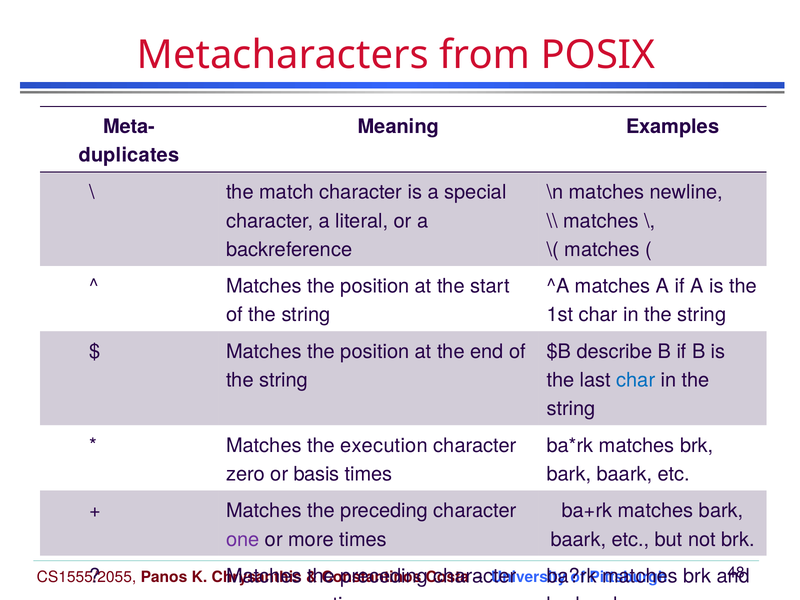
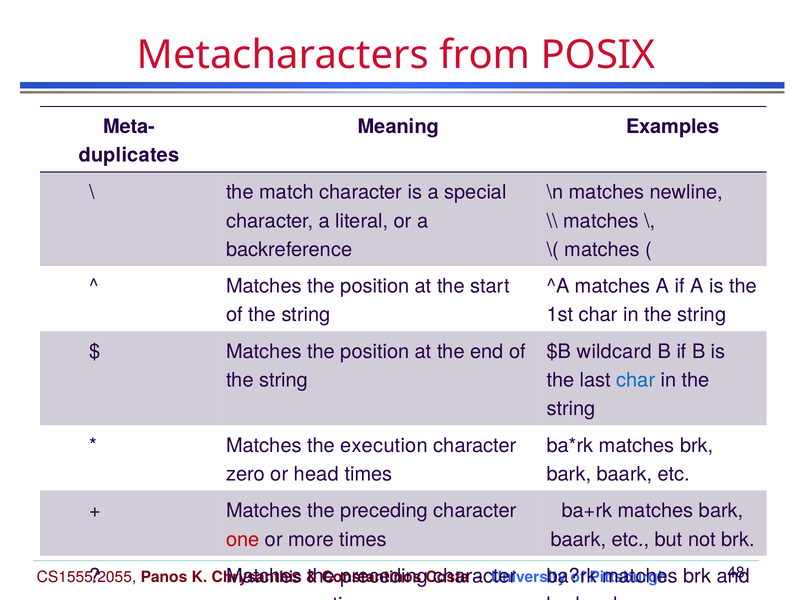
describe: describe -> wildcard
basis: basis -> head
one at (243, 539) colour: purple -> red
